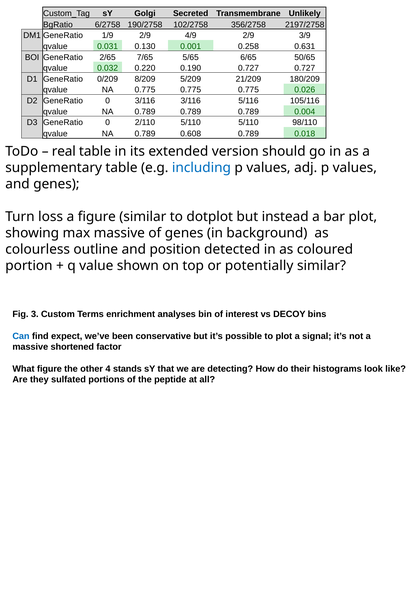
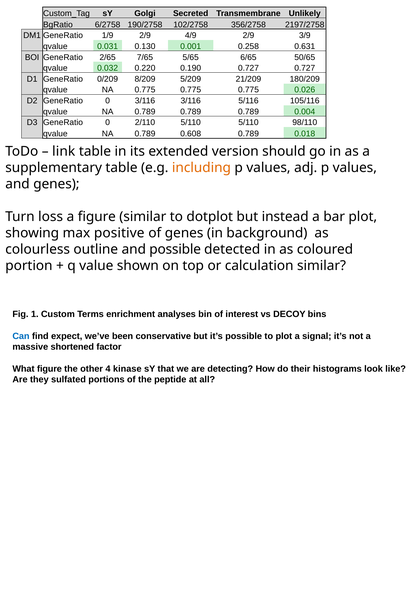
real: real -> link
including colour: blue -> orange
max massive: massive -> positive
and position: position -> possible
potentially: potentially -> calculation
3: 3 -> 1
stands: stands -> kinase
